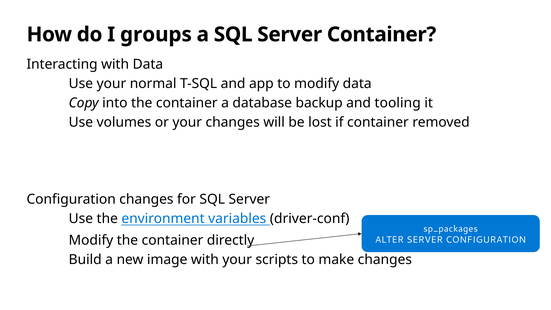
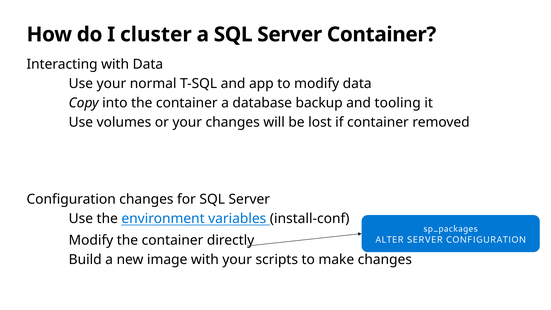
groups: groups -> cluster
driver-conf: driver-conf -> install-conf
